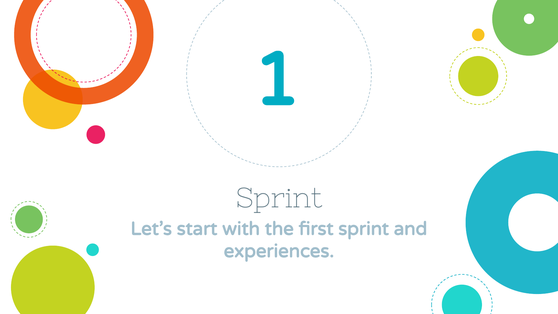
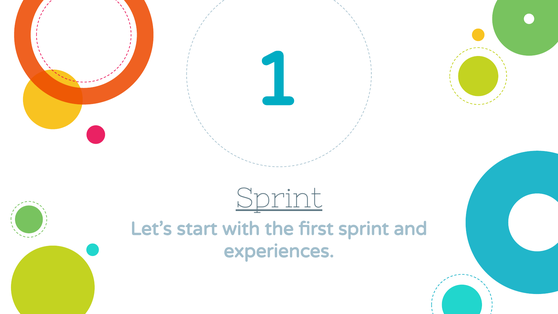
Sprint at (279, 198) underline: none -> present
